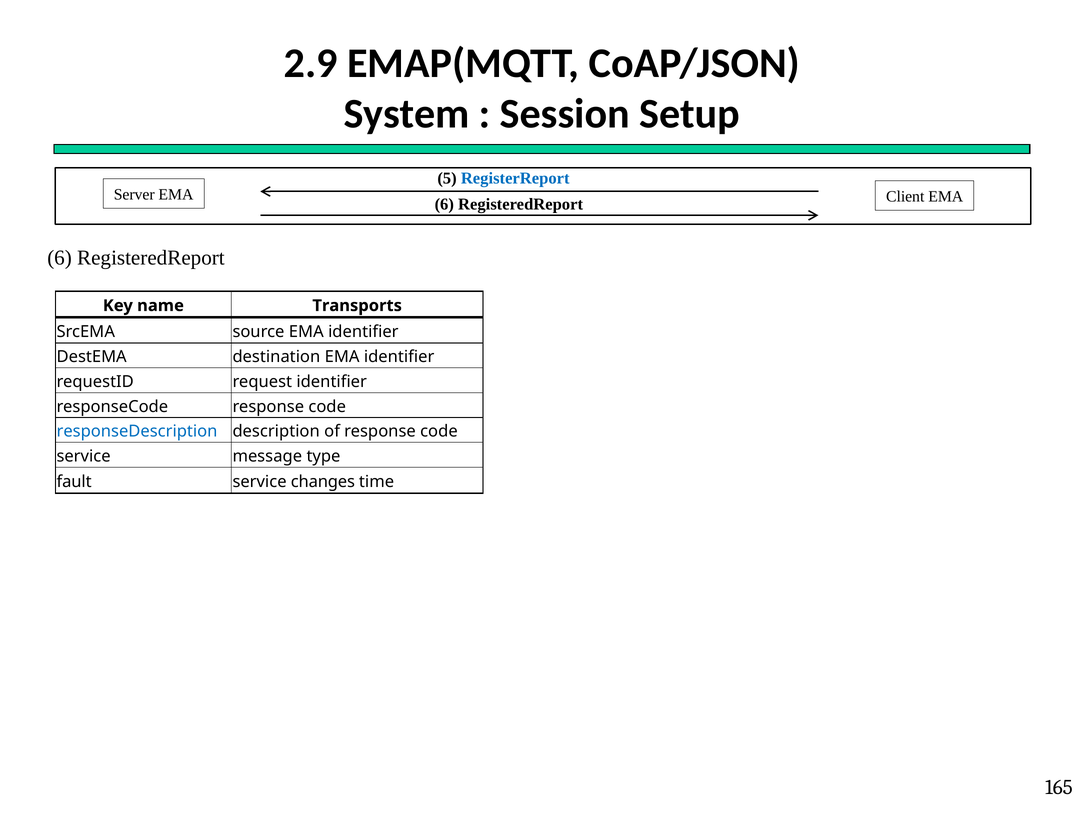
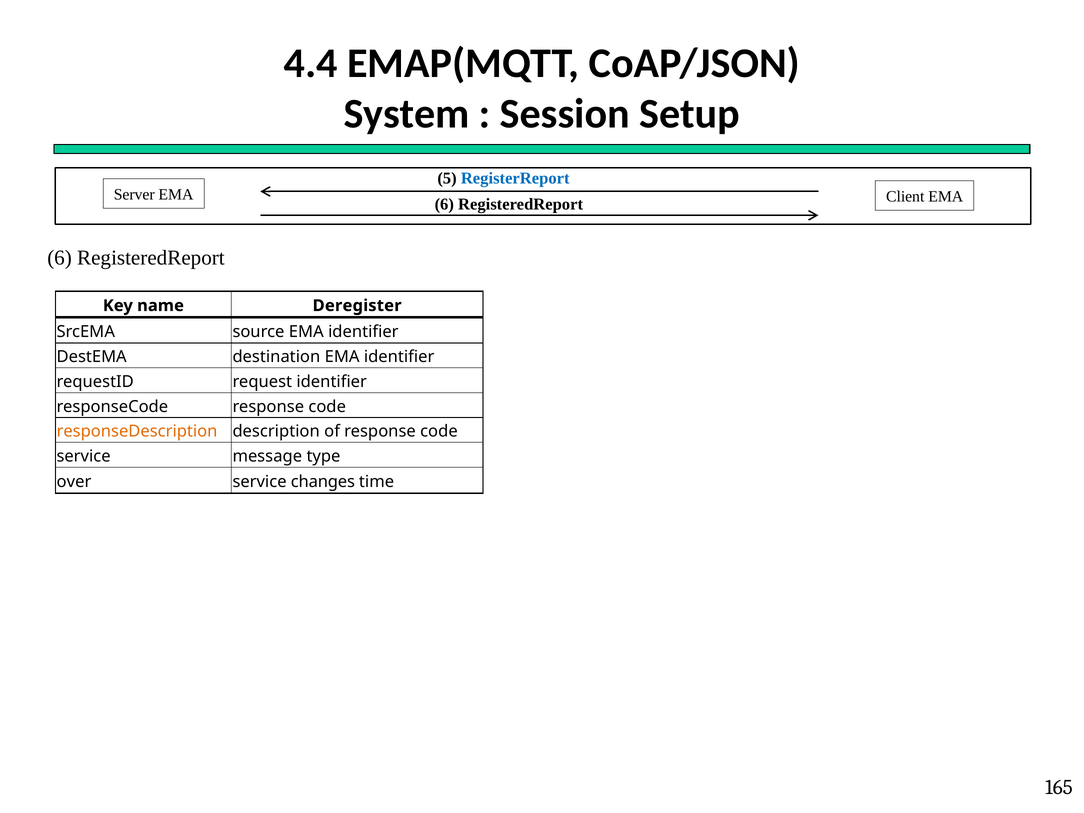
2.9: 2.9 -> 4.4
Transports: Transports -> Deregister
responseDescription colour: blue -> orange
fault: fault -> over
